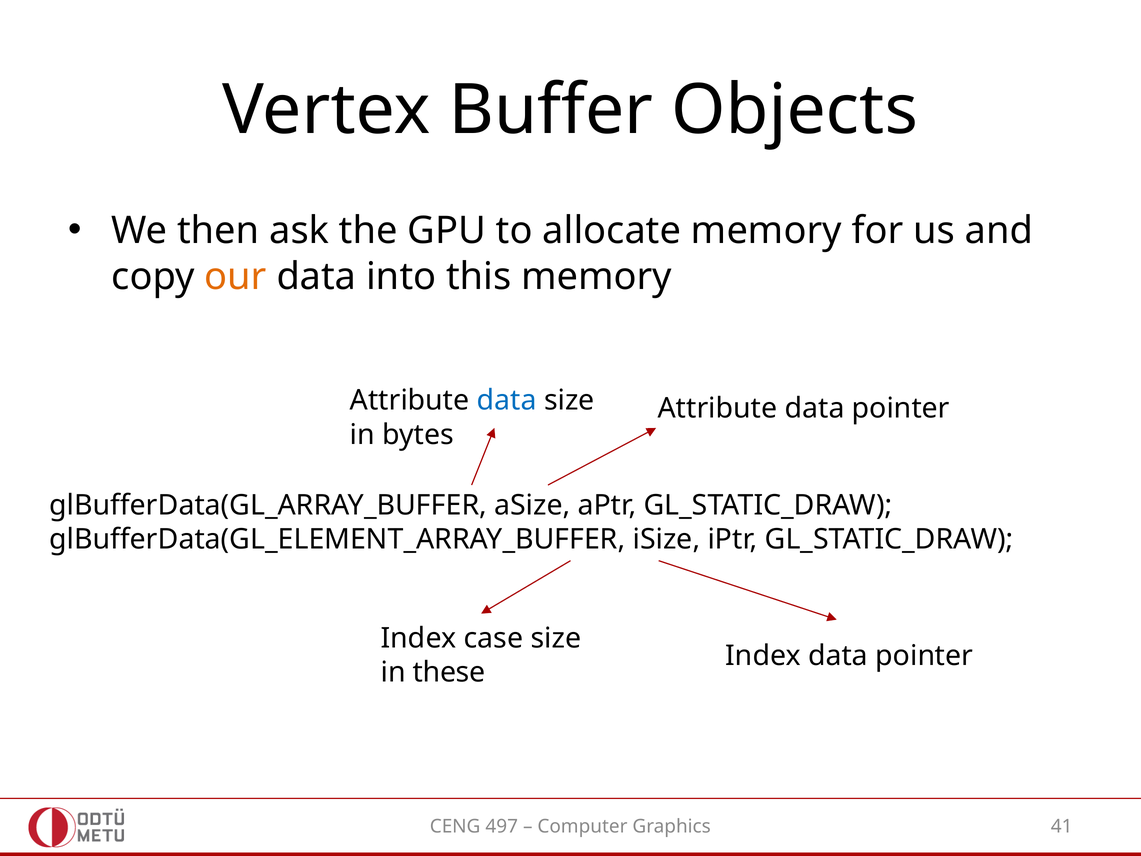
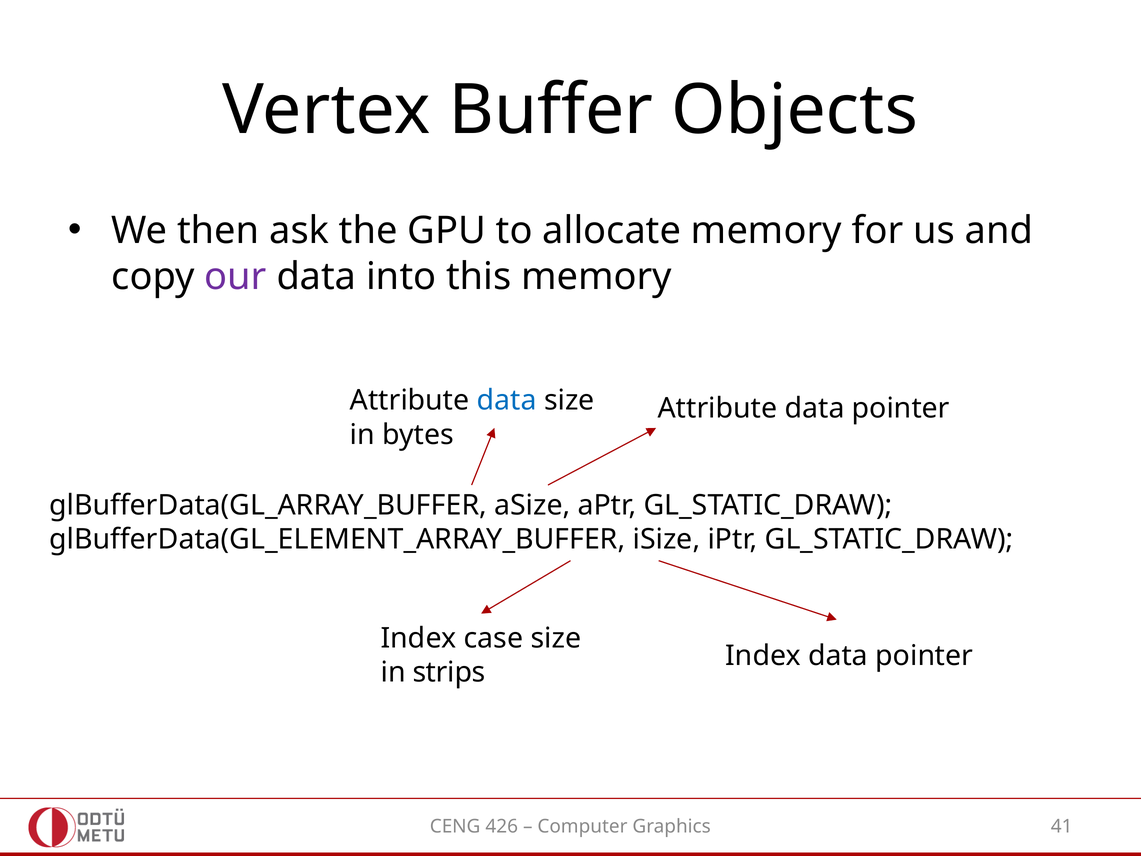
our colour: orange -> purple
these: these -> strips
497: 497 -> 426
